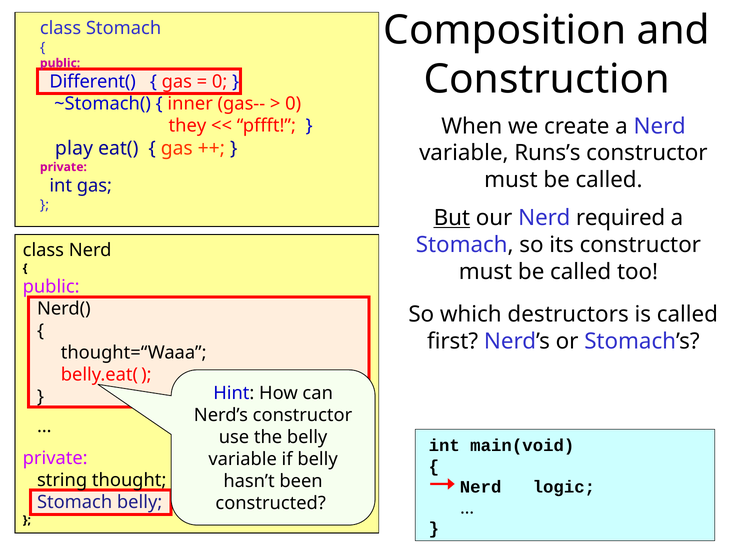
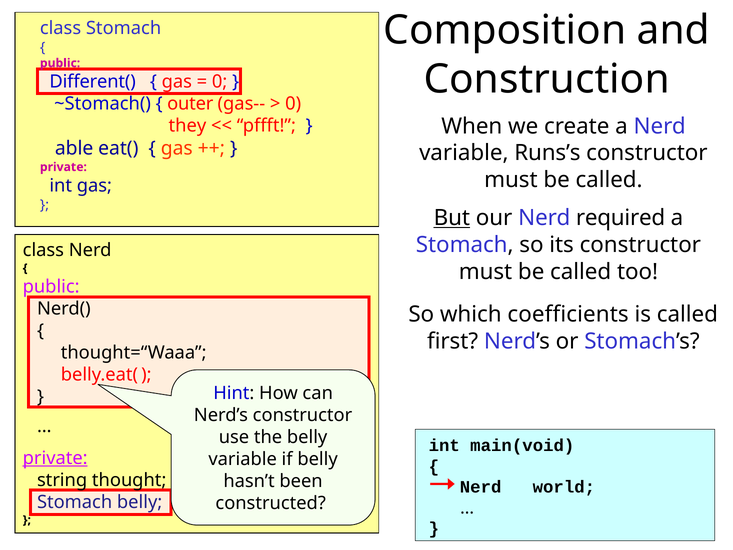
inner: inner -> outer
play: play -> able
destructors: destructors -> coefficients
private at (55, 458) underline: none -> present
logic: logic -> world
